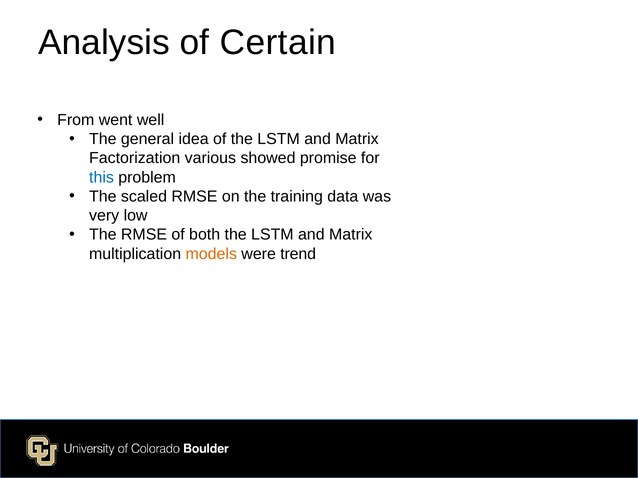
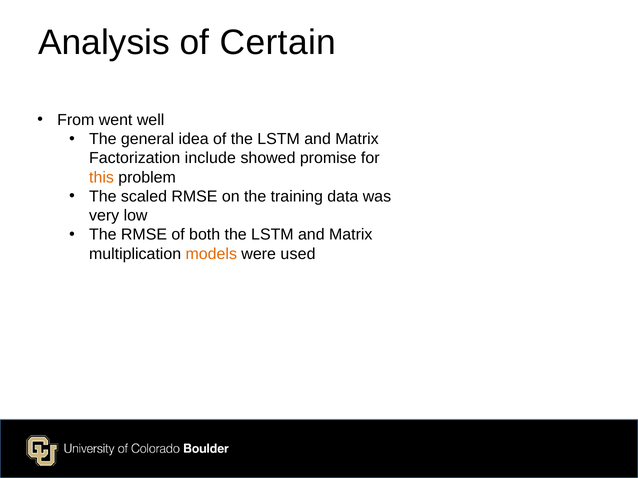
various: various -> include
this colour: blue -> orange
trend: trend -> used
